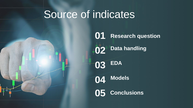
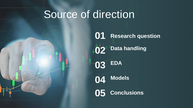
indicates: indicates -> direction
